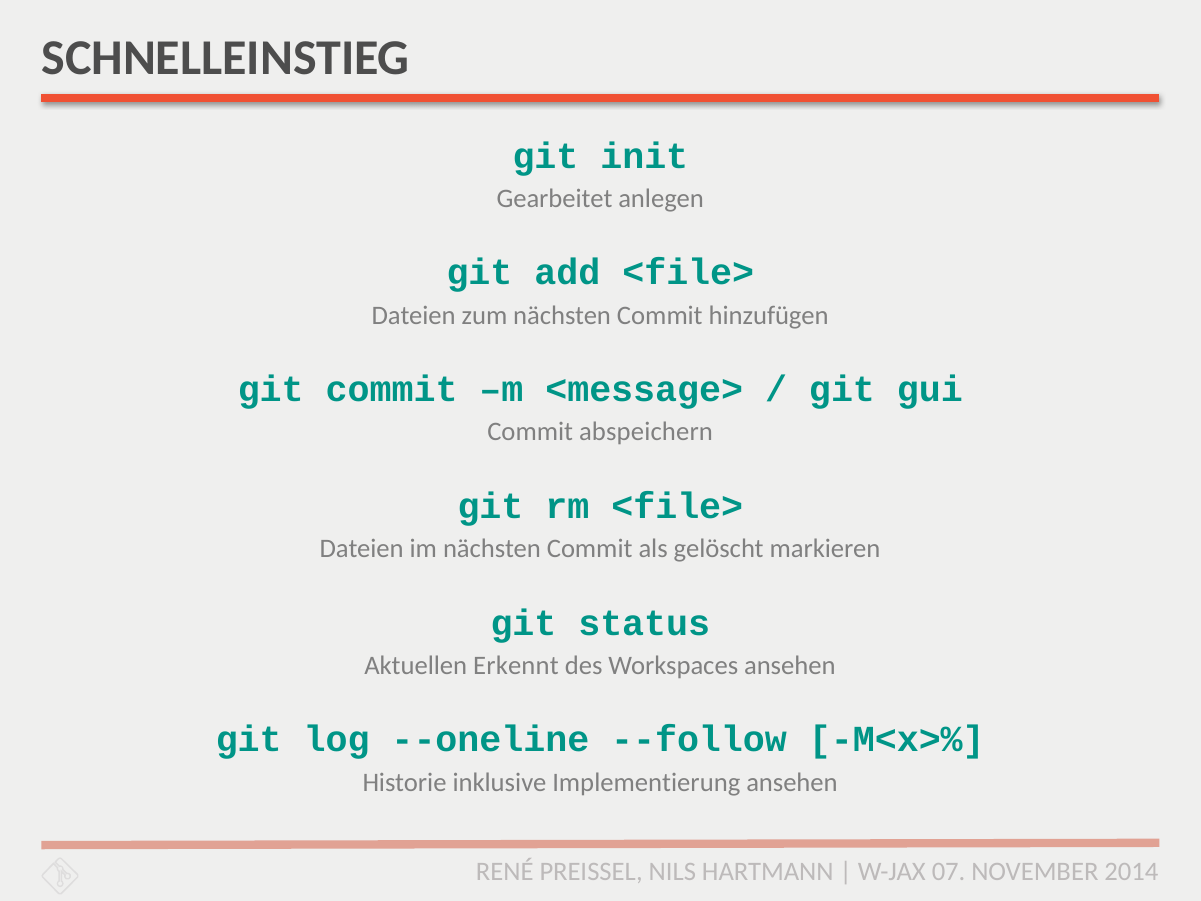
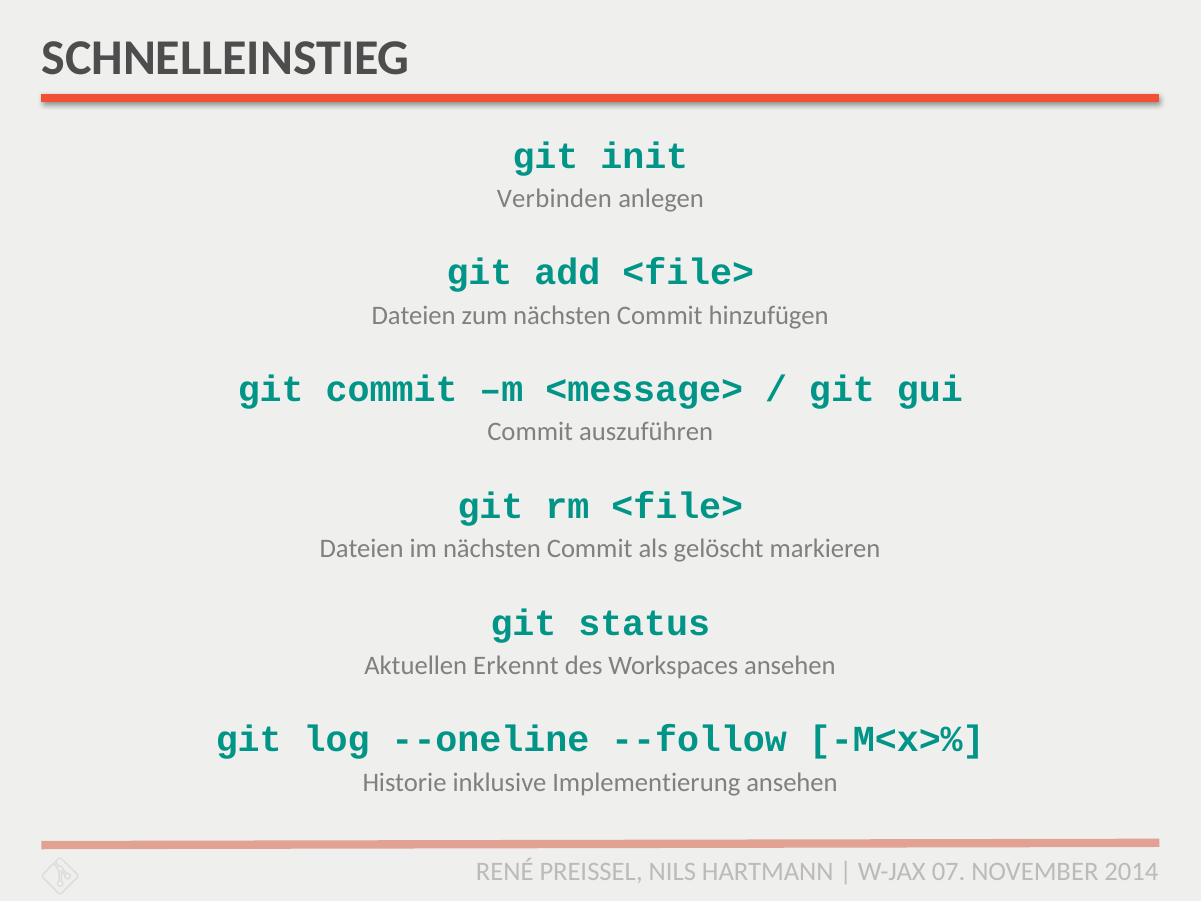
Gearbeitet: Gearbeitet -> Verbinden
abspeichern: abspeichern -> auszuführen
